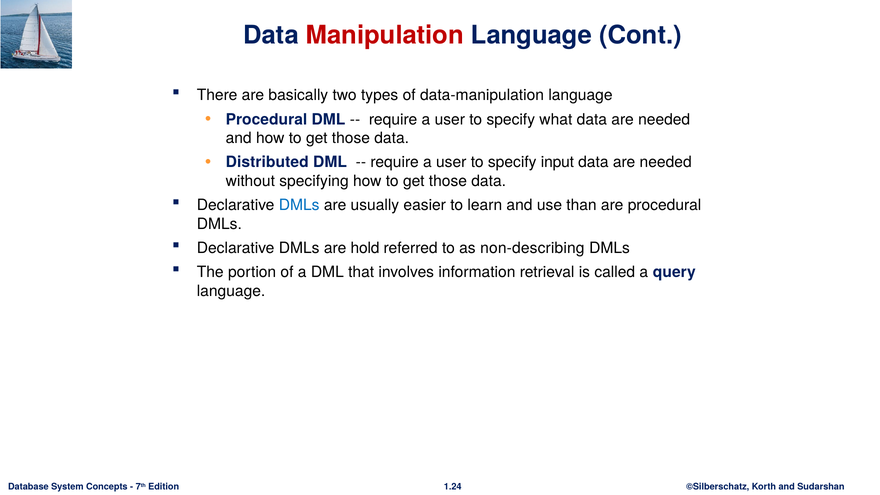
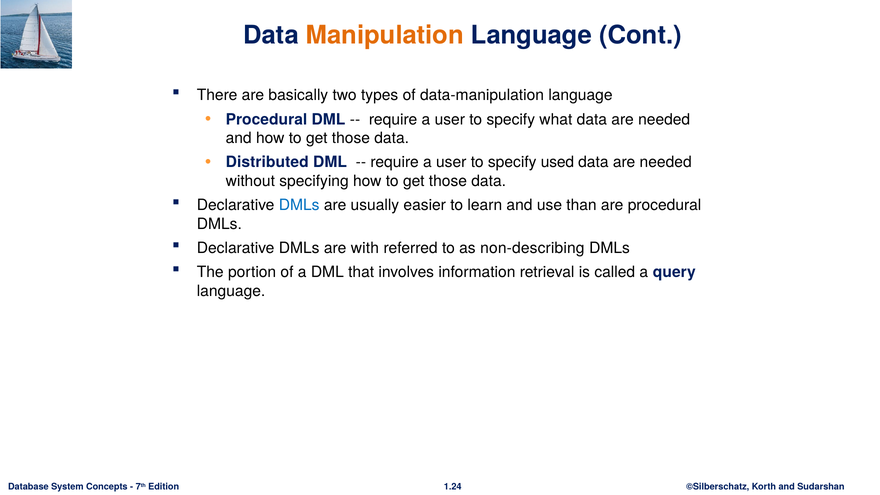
Manipulation colour: red -> orange
input: input -> used
hold: hold -> with
